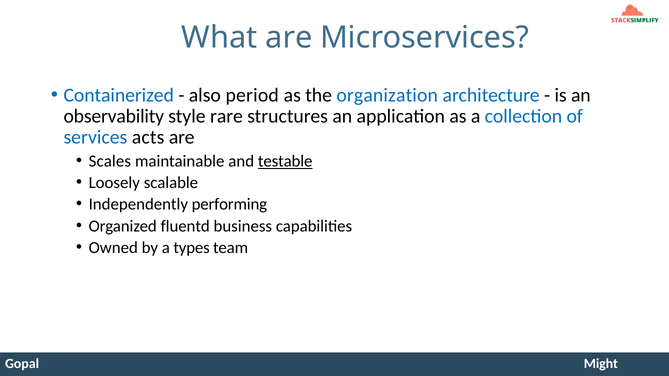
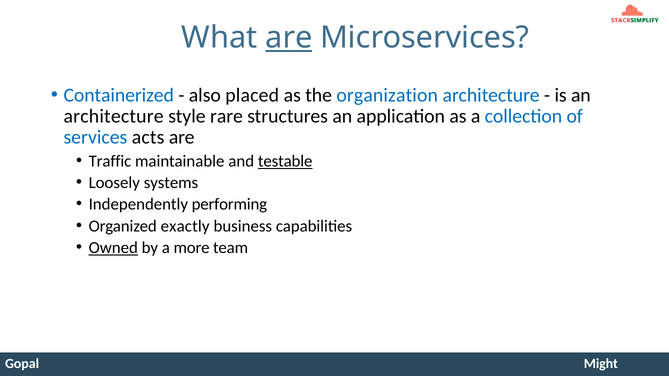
are at (289, 38) underline: none -> present
period: period -> placed
observability at (114, 116): observability -> architecture
Scales: Scales -> Traffic
scalable: scalable -> systems
fluentd: fluentd -> exactly
Owned underline: none -> present
types: types -> more
